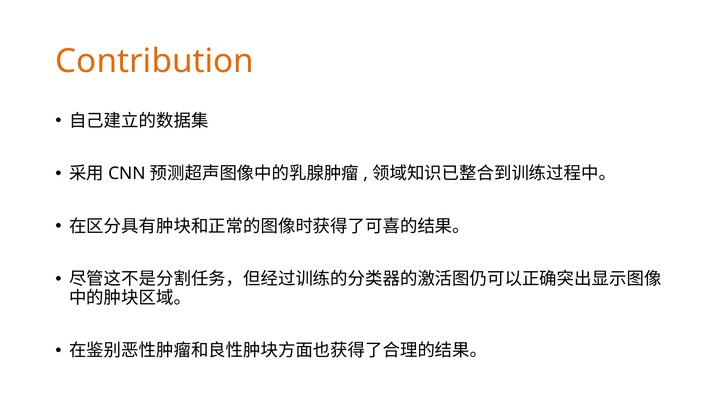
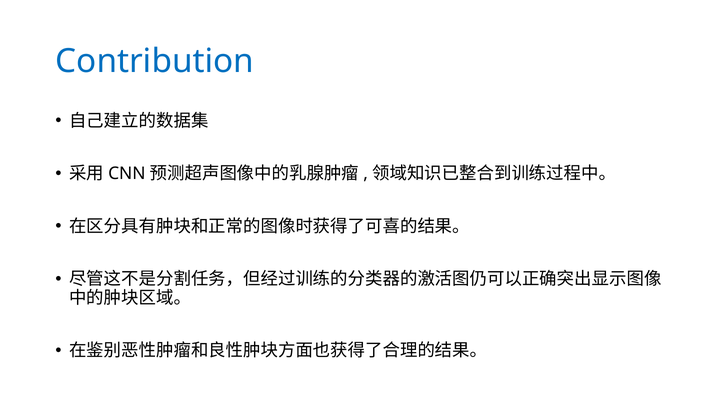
Contribution colour: orange -> blue
